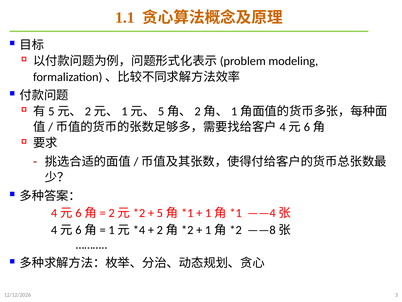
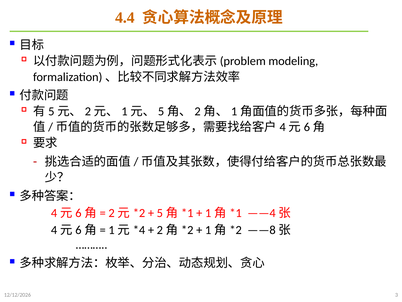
1.1: 1.1 -> 4.4
